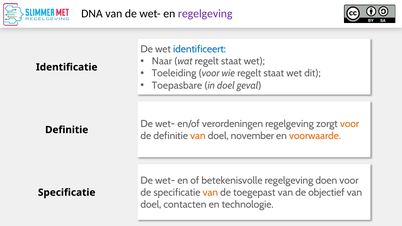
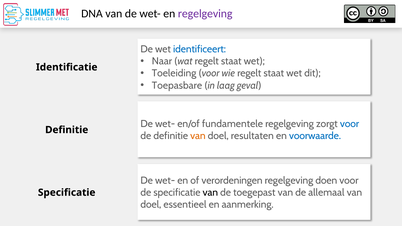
in doel: doel -> laag
verordeningen: verordeningen -> fundamentele
voor at (349, 124) colour: orange -> blue
november: november -> resultaten
voorwaarde colour: orange -> blue
betekenisvolle: betekenisvolle -> verordeningen
van at (210, 193) colour: orange -> black
objectief: objectief -> allemaal
contacten: contacten -> essentieel
technologie: technologie -> aanmerking
